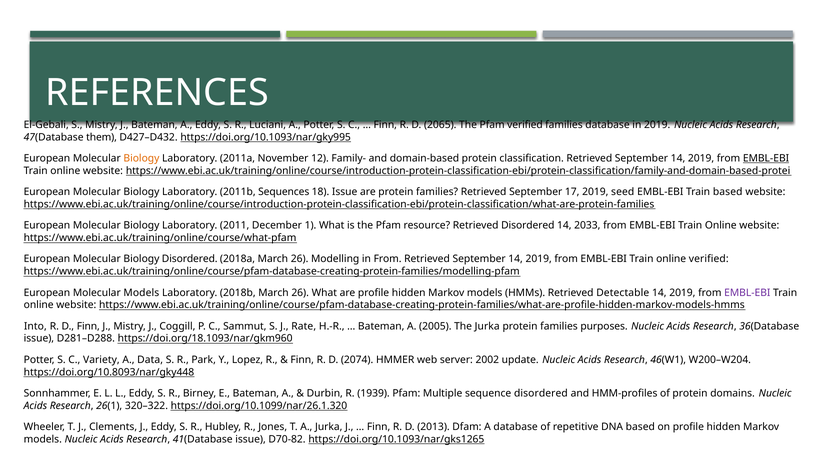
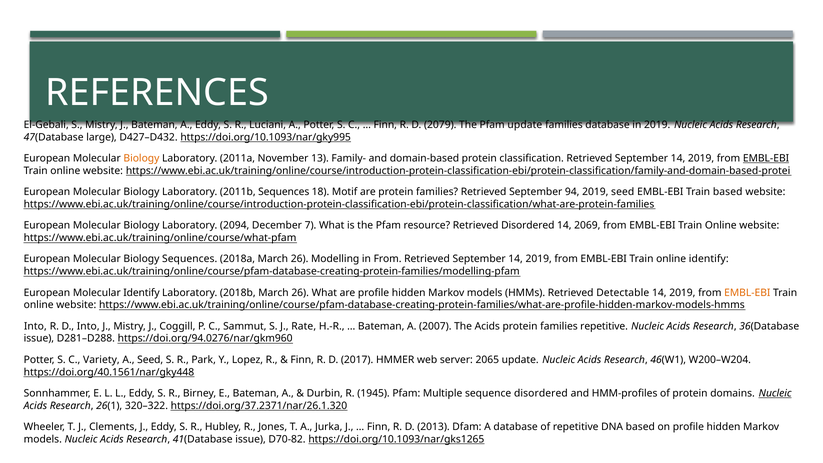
2065: 2065 -> 2079
Pfam verified: verified -> update
them: them -> large
12: 12 -> 13
18 Issue: Issue -> Motif
17: 17 -> 94
2011: 2011 -> 2094
1: 1 -> 7
2033: 2033 -> 2069
Biology Disordered: Disordered -> Sequences
online verified: verified -> identify
Molecular Models: Models -> Identify
EMBL-EBI at (747, 293) colour: purple -> orange
D Finn: Finn -> Into
2005: 2005 -> 2007
The Jurka: Jurka -> Acids
families purposes: purposes -> repetitive
https://doi.org/18.1093/nar/gkm960: https://doi.org/18.1093/nar/gkm960 -> https://doi.org/94.0276/nar/gkm960
A Data: Data -> Seed
2074: 2074 -> 2017
2002: 2002 -> 2065
https://doi.org/10.8093/nar/gky448: https://doi.org/10.8093/nar/gky448 -> https://doi.org/40.1561/nar/gky448
1939: 1939 -> 1945
Nucleic at (775, 393) underline: none -> present
https://doi.org/10.1099/nar/26.1.320: https://doi.org/10.1099/nar/26.1.320 -> https://doi.org/37.2371/nar/26.1.320
